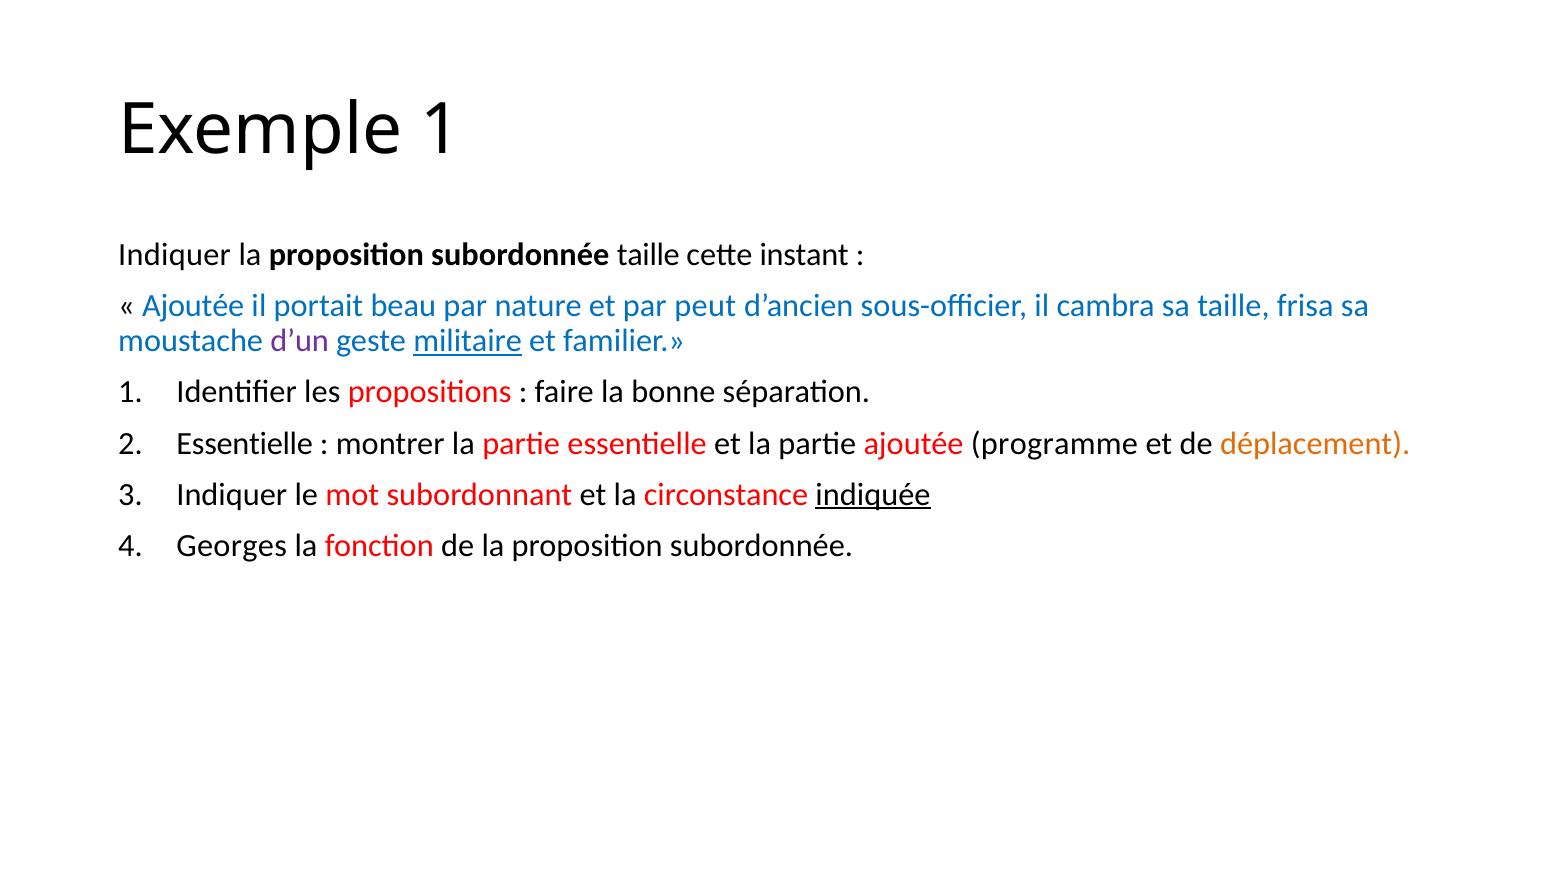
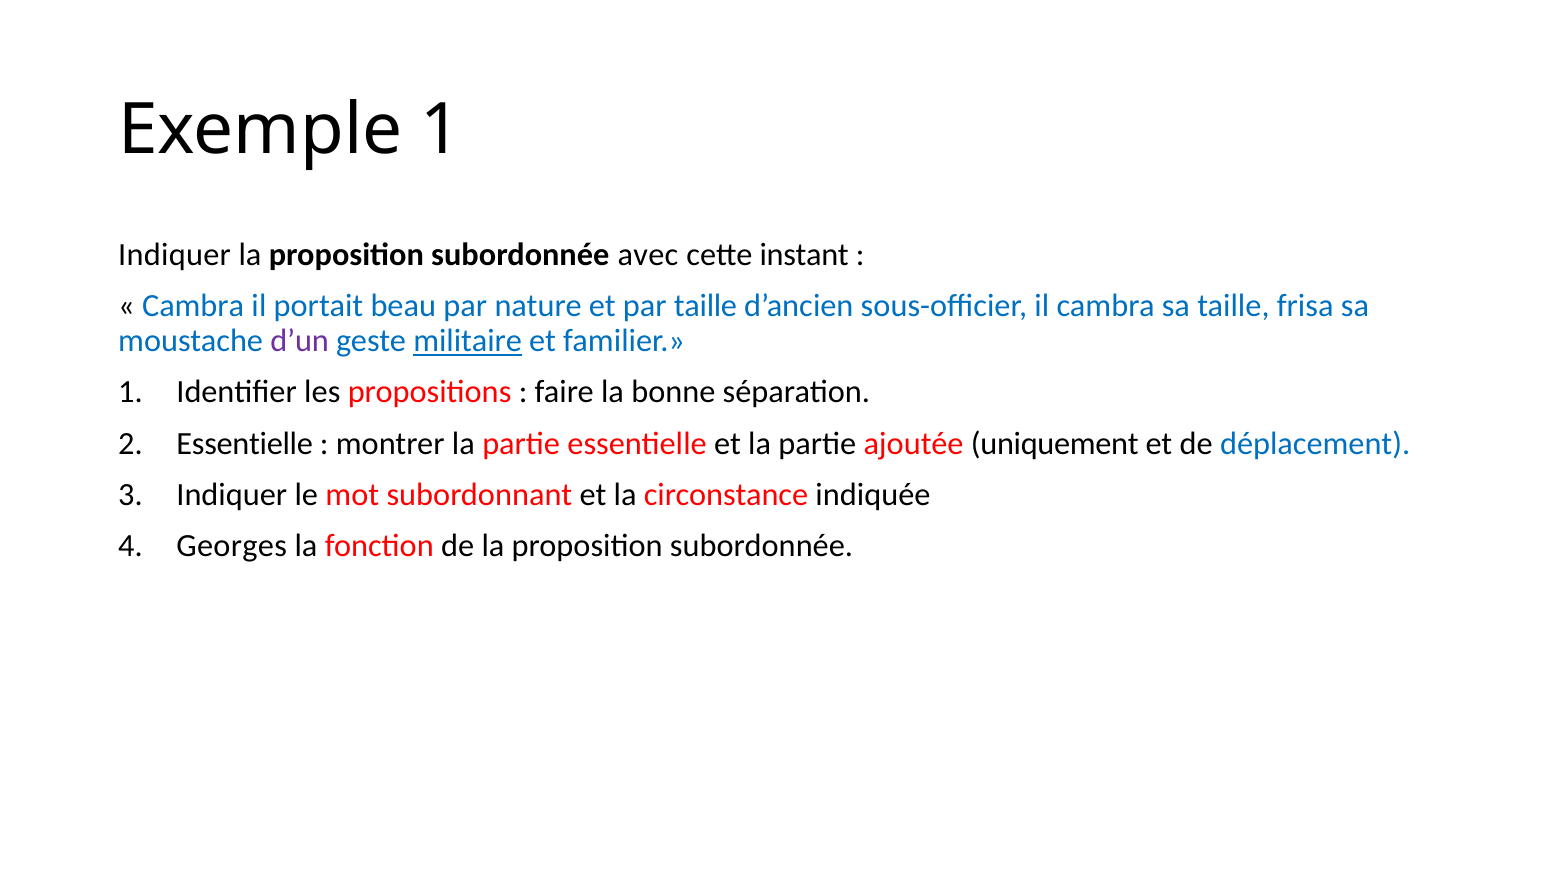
subordonnée taille: taille -> avec
Ajoutée at (193, 306): Ajoutée -> Cambra
par peut: peut -> taille
programme: programme -> uniquement
déplacement colour: orange -> blue
indiquée underline: present -> none
